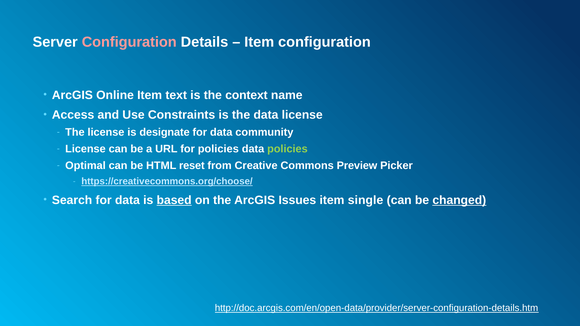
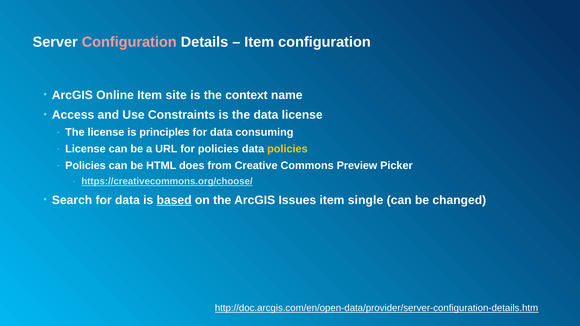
text: text -> site
designate: designate -> principles
community: community -> consuming
policies at (287, 149) colour: light green -> yellow
Optimal at (85, 166): Optimal -> Policies
reset: reset -> does
changed underline: present -> none
